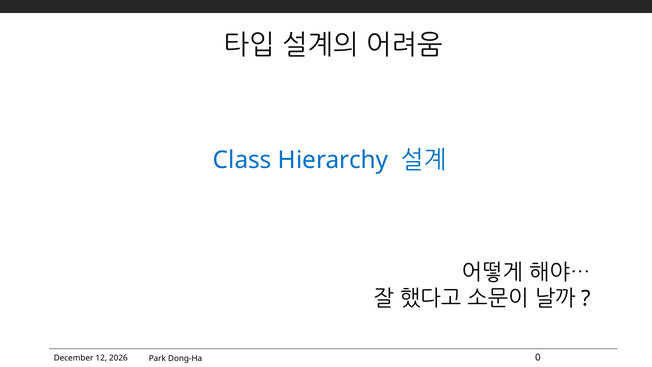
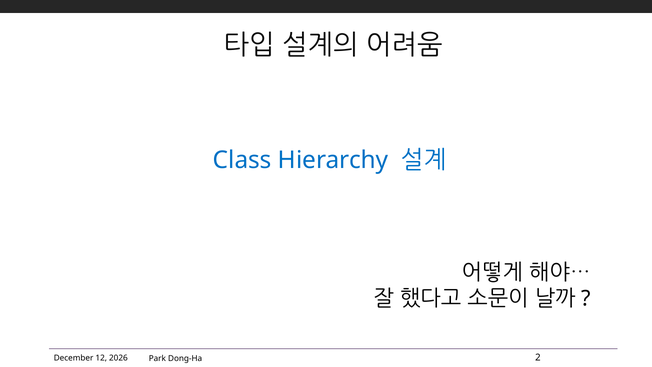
0: 0 -> 2
